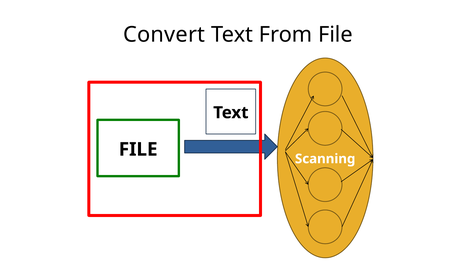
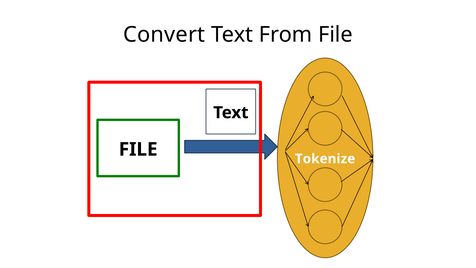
Scanning: Scanning -> Tokenize
